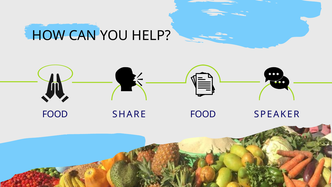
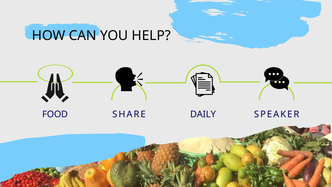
SHARE FOOD: FOOD -> DAILY
